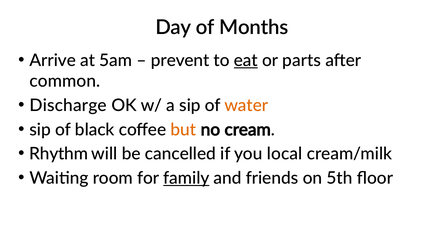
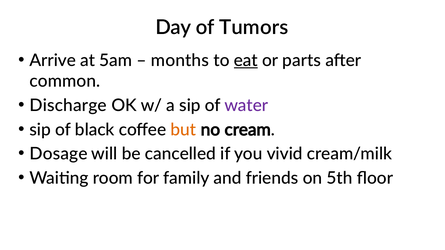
Months: Months -> Tumors
prevent: prevent -> months
water colour: orange -> purple
Rhythm: Rhythm -> Dosage
local: local -> vivid
family underline: present -> none
